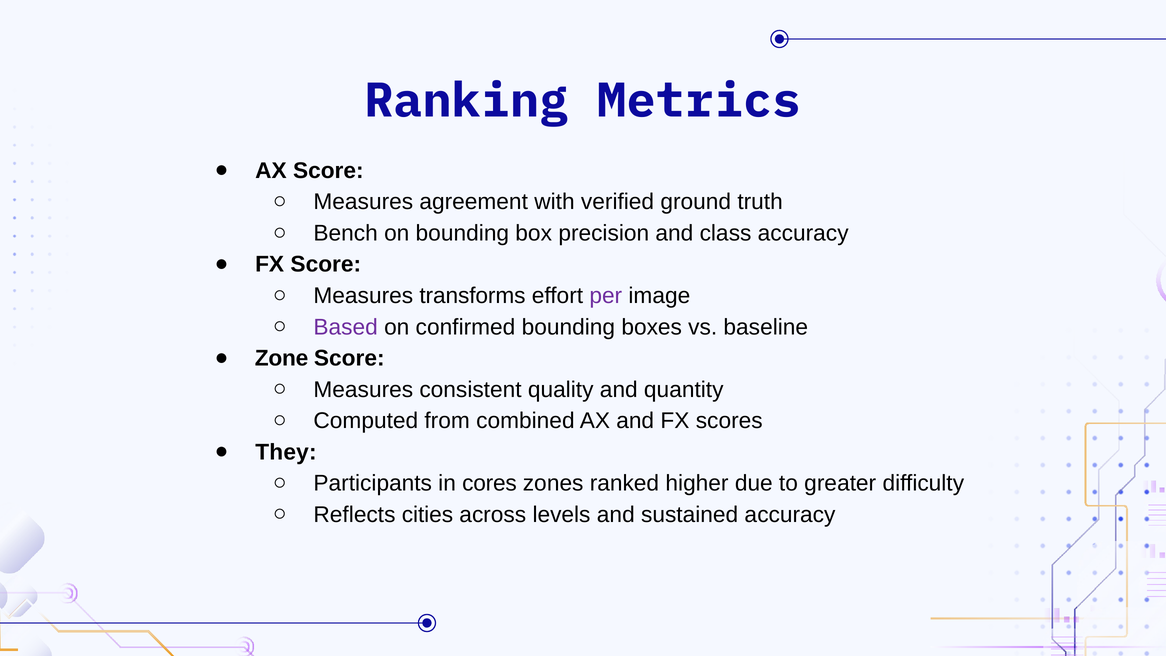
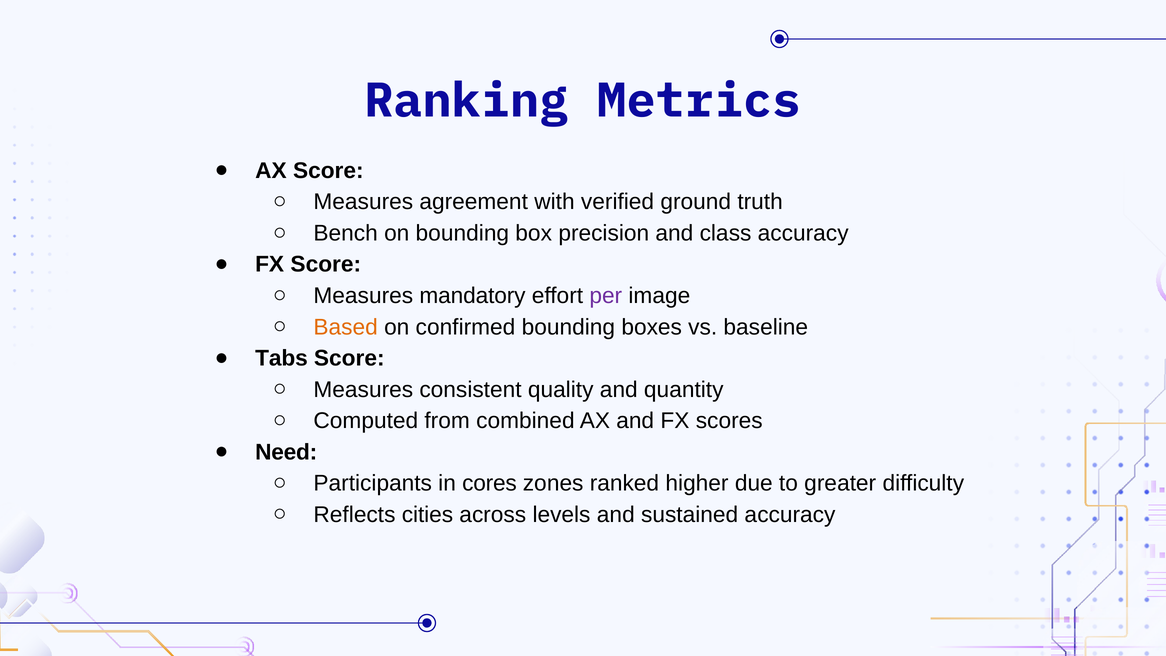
transforms: transforms -> mandatory
Based colour: purple -> orange
Zone: Zone -> Tabs
They: They -> Need
